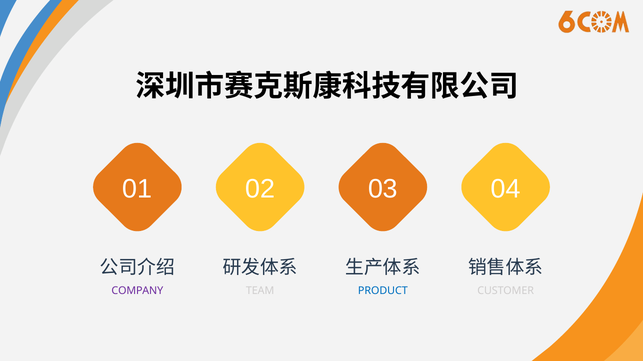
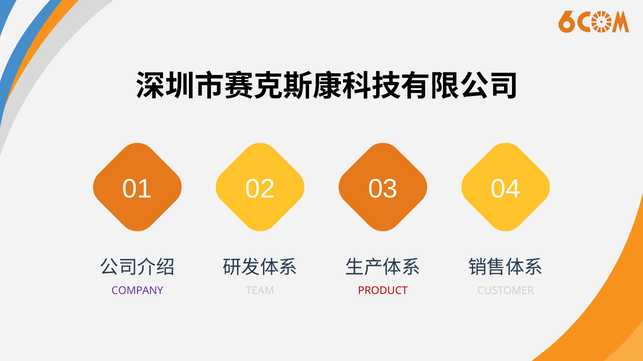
PRODUCT colour: blue -> red
